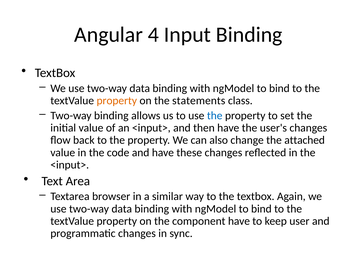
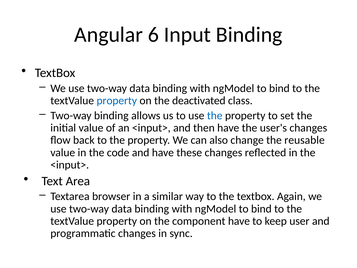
4: 4 -> 6
property at (117, 101) colour: orange -> blue
statements: statements -> deactivated
attached: attached -> reusable
